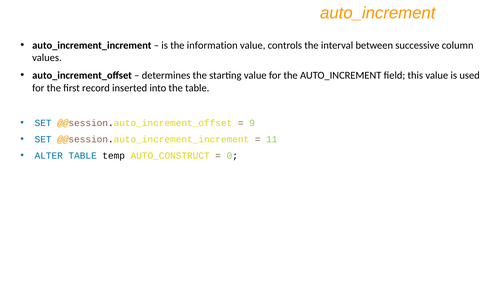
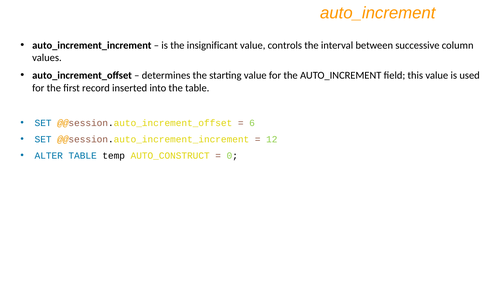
information: information -> insignificant
9: 9 -> 6
11: 11 -> 12
